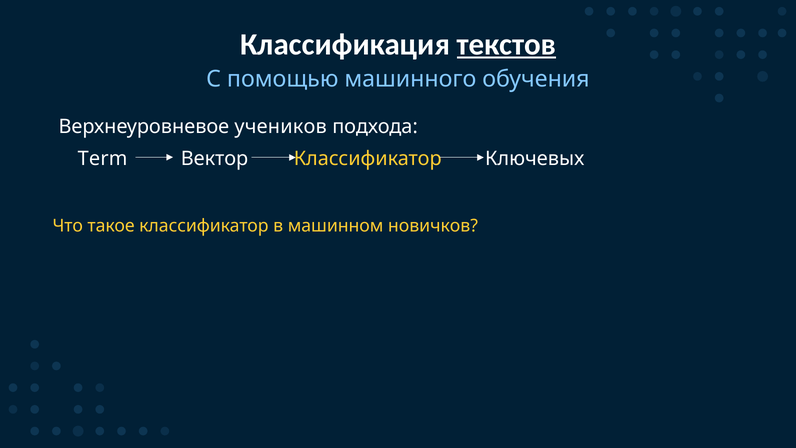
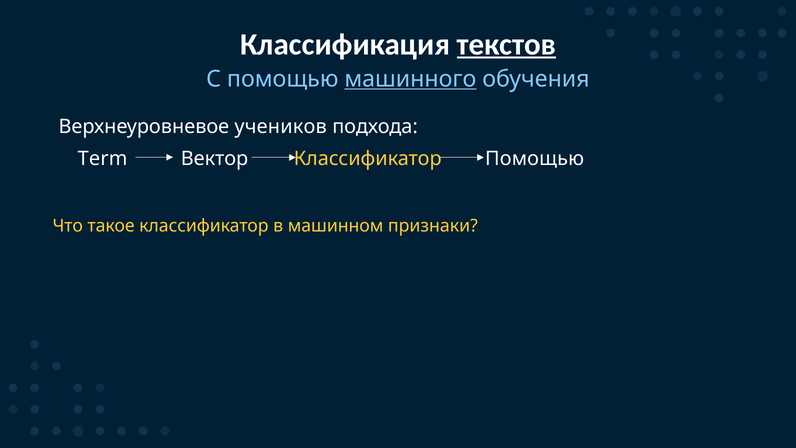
машинного underline: none -> present
Классификатор Ключевых: Ключевых -> Помощью
новичков: новичков -> признаки
